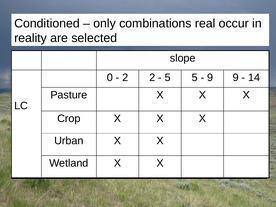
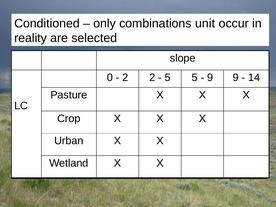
real: real -> unit
